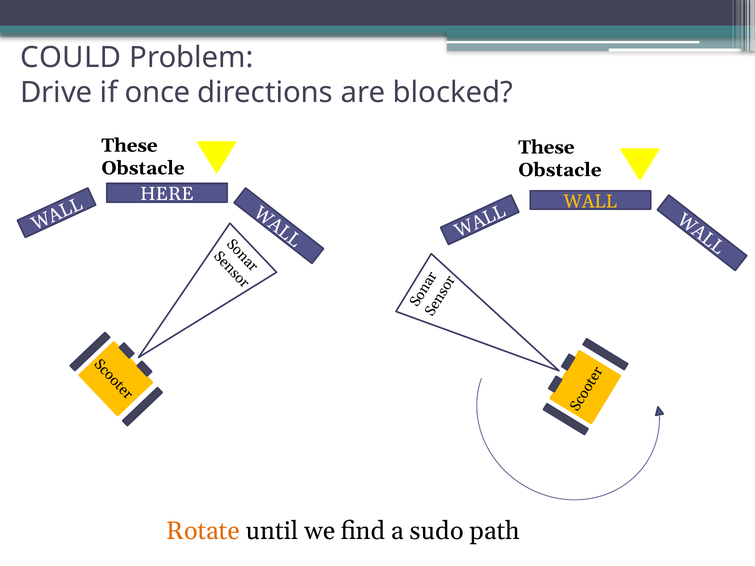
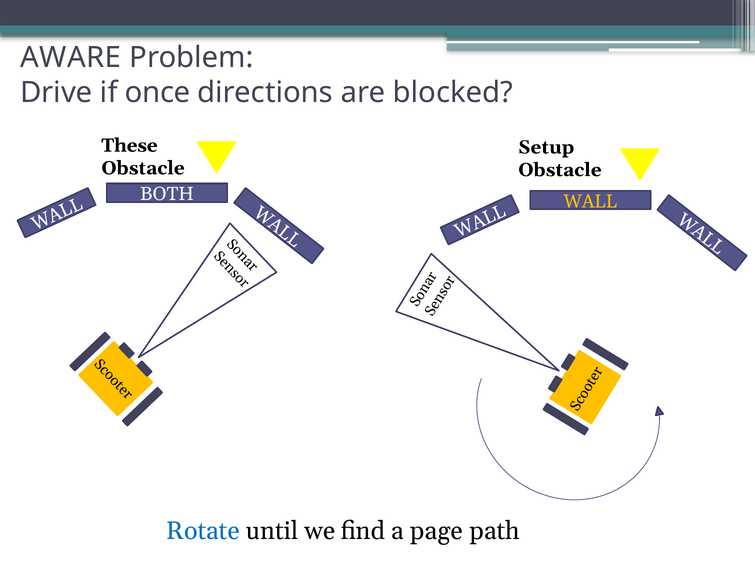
COULD: COULD -> AWARE
These at (546, 147): These -> Setup
HERE: HERE -> BOTH
Rotate colour: orange -> blue
sudo: sudo -> page
